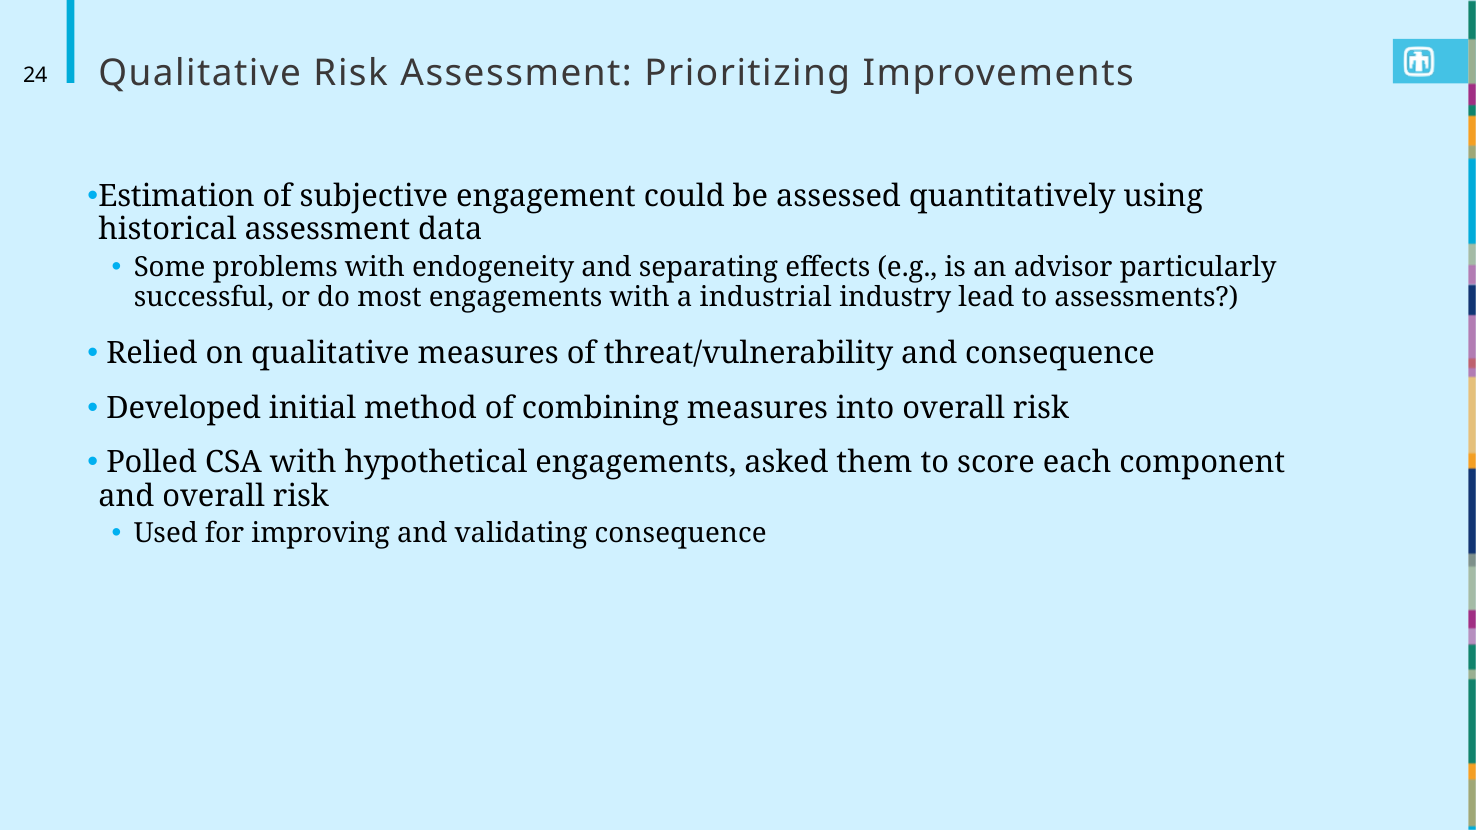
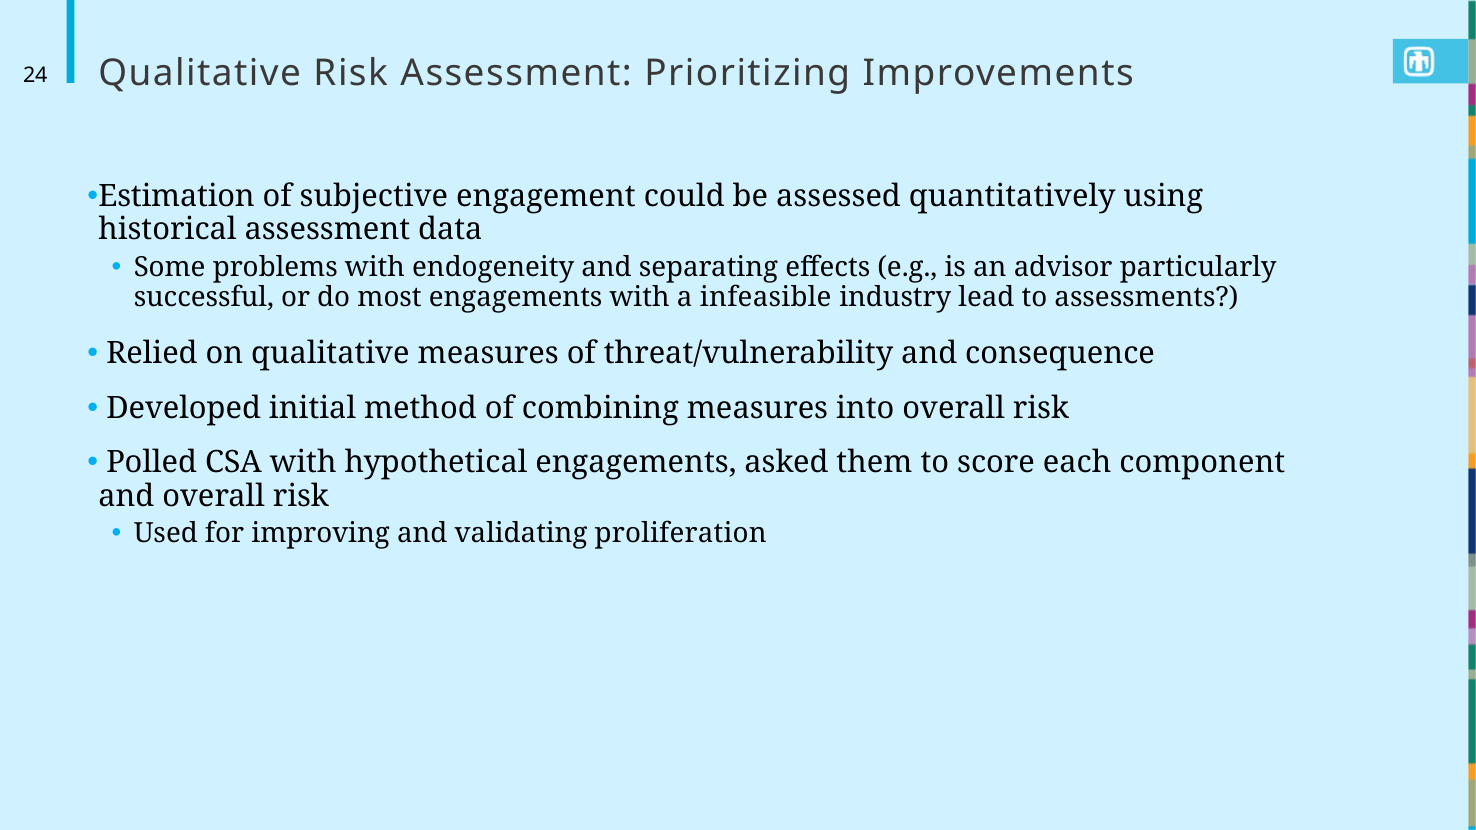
industrial: industrial -> infeasible
validating consequence: consequence -> proliferation
